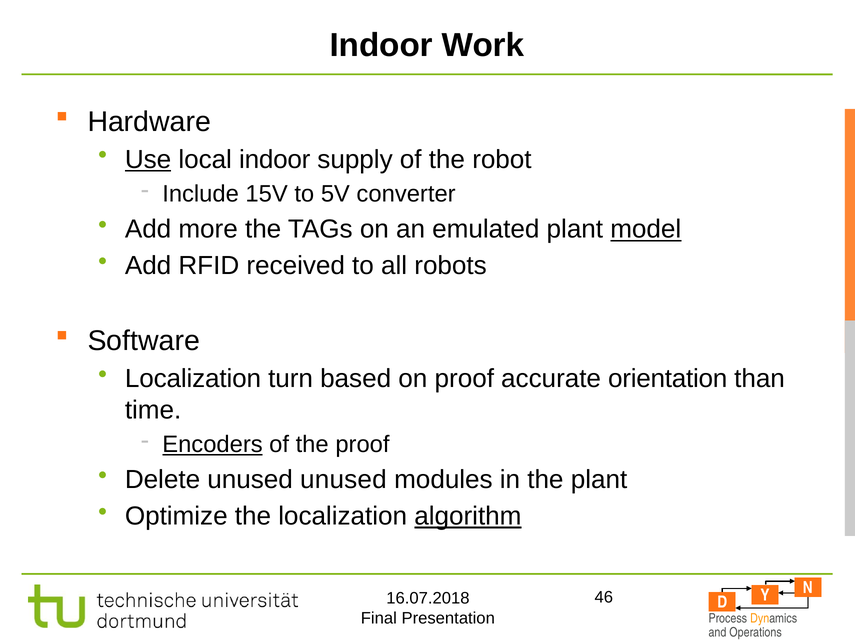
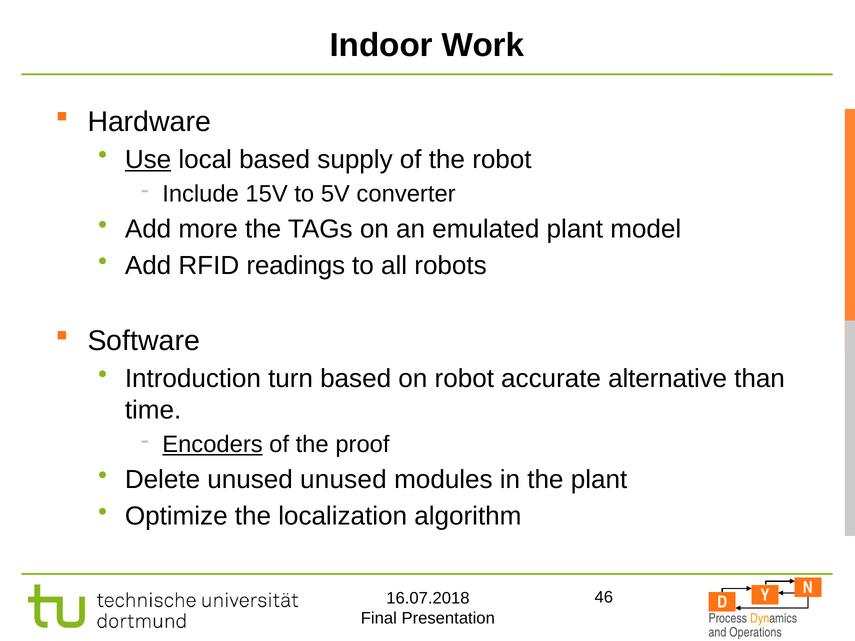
local indoor: indoor -> based
model underline: present -> none
received: received -> readings
Localization at (193, 379): Localization -> Introduction
on proof: proof -> robot
orientation: orientation -> alternative
algorithm underline: present -> none
